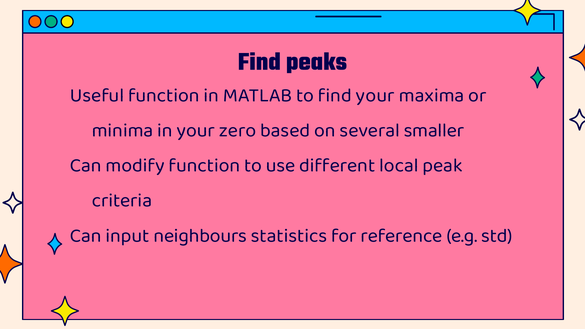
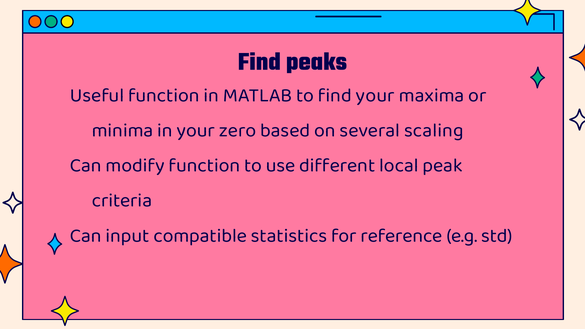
smaller: smaller -> scaling
neighbours: neighbours -> compatible
